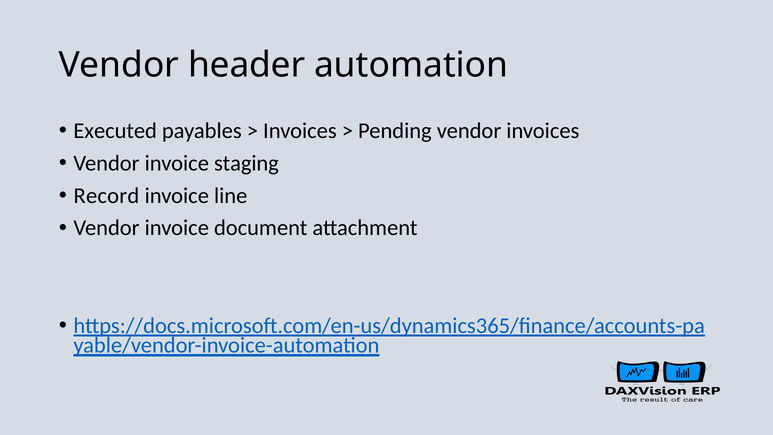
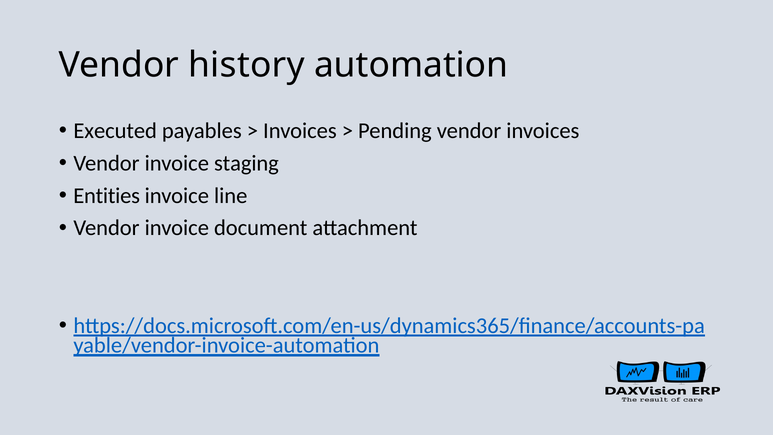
header: header -> history
Record: Record -> Entities
